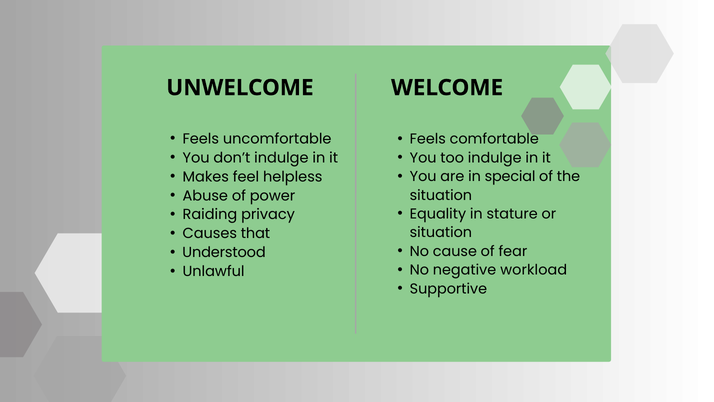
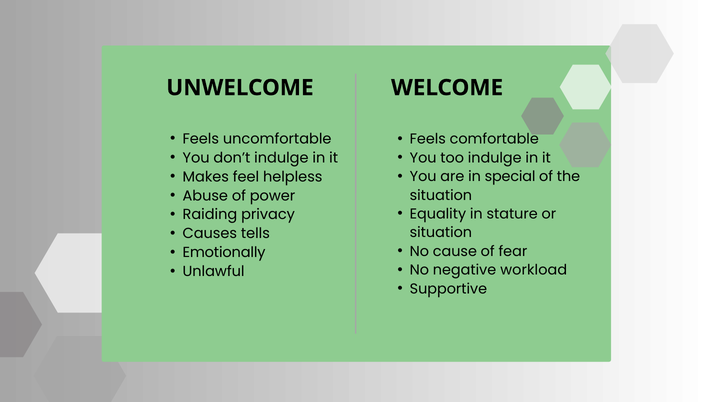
that: that -> tells
Understood: Understood -> Emotionally
